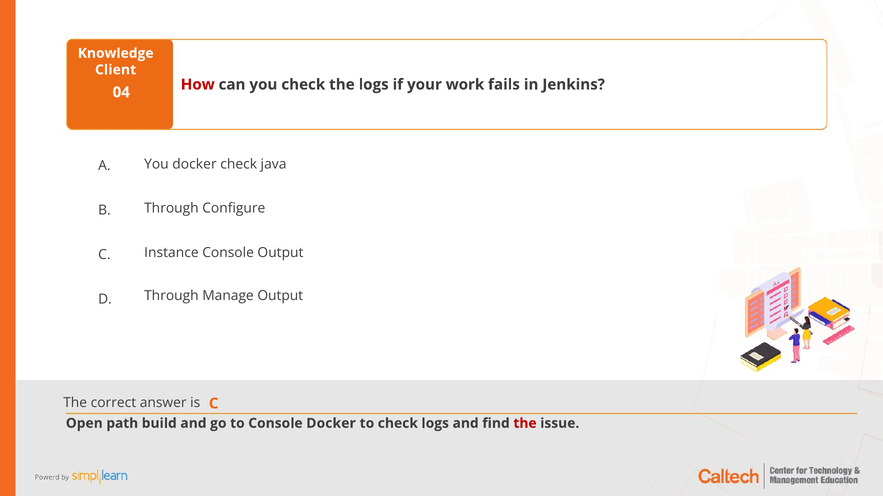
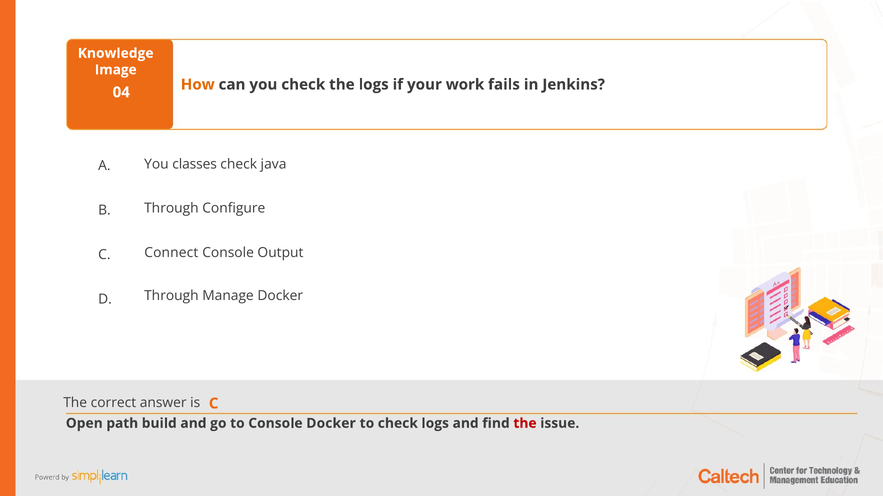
Client: Client -> Image
How colour: red -> orange
You docker: docker -> classes
Instance: Instance -> Connect
Manage Output: Output -> Docker
